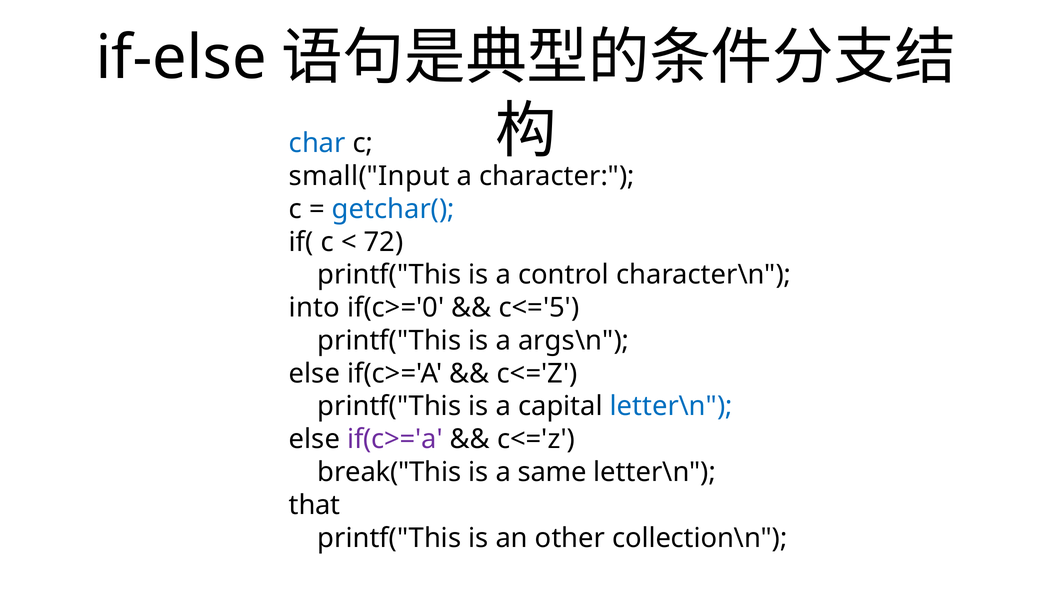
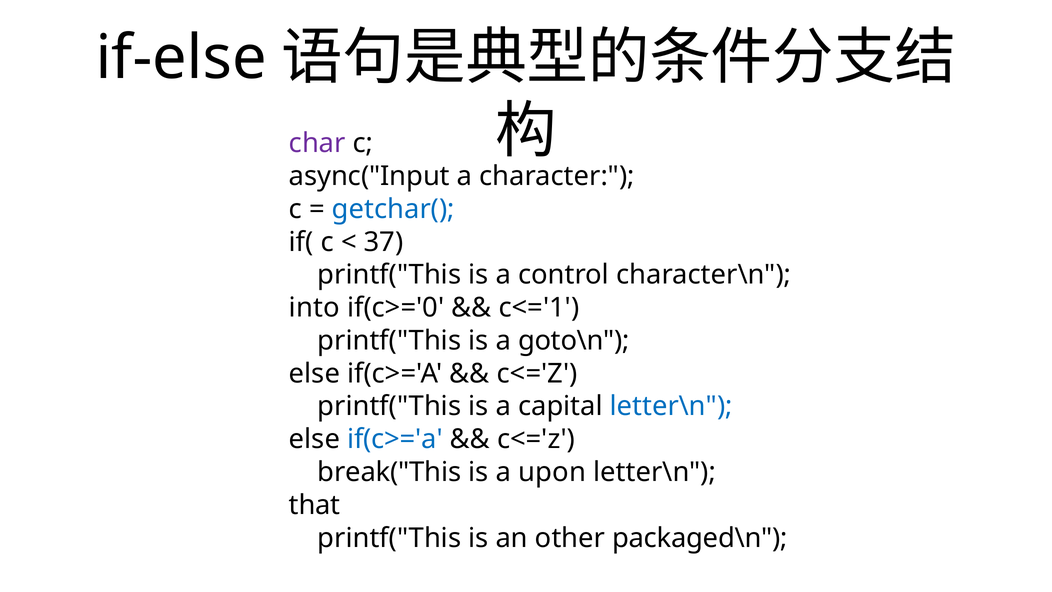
char colour: blue -> purple
small("Input: small("Input -> async("Input
72: 72 -> 37
c<='5: c<='5 -> c<='1
args\n: args\n -> goto\n
if(c>='a at (395, 439) colour: purple -> blue
same: same -> upon
collection\n: collection\n -> packaged\n
